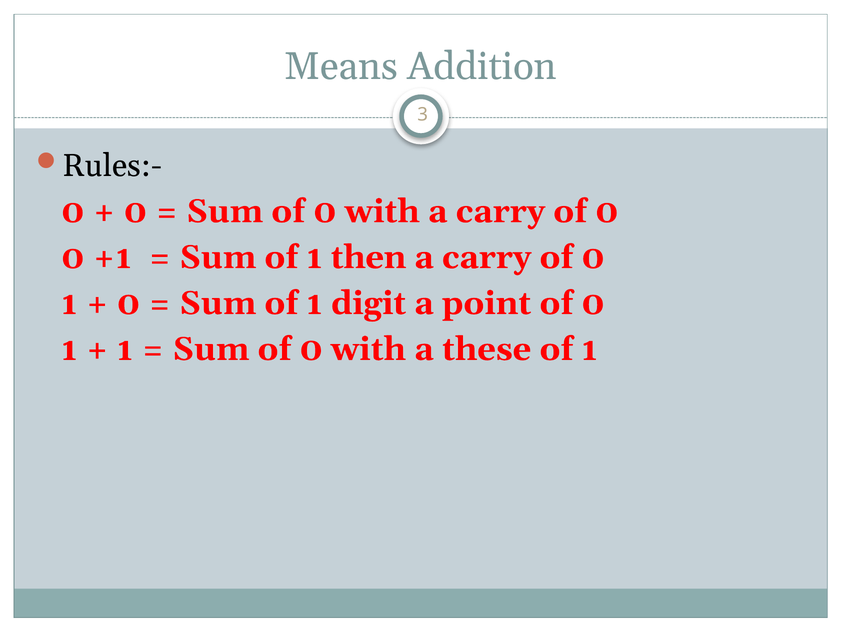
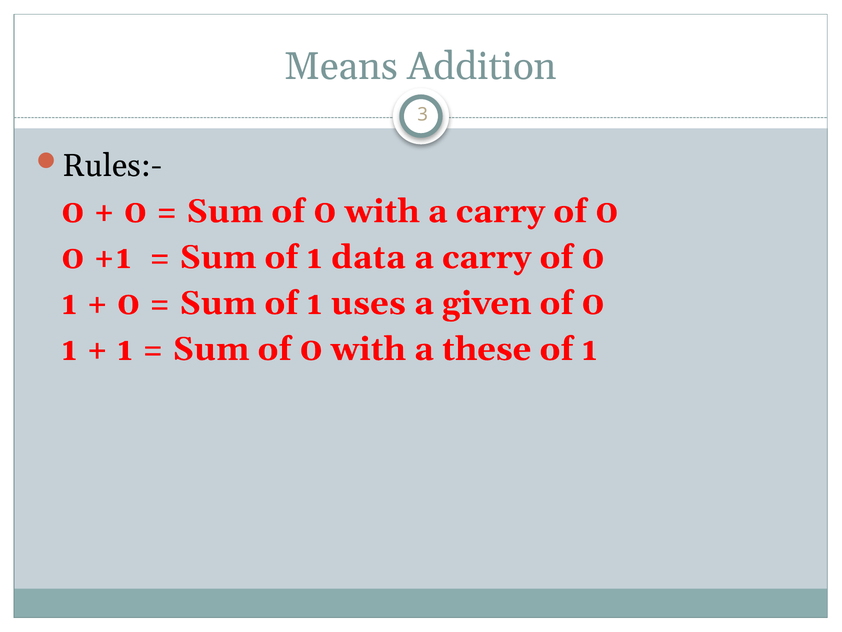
then: then -> data
digit: digit -> uses
point: point -> given
